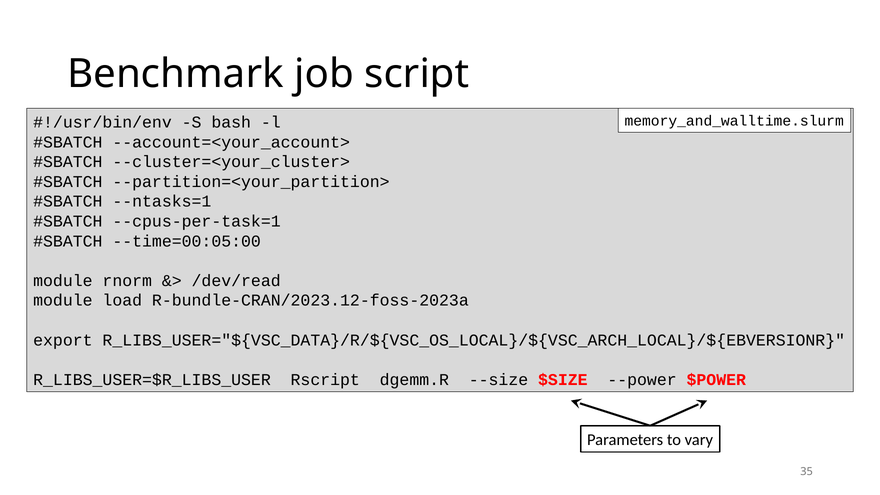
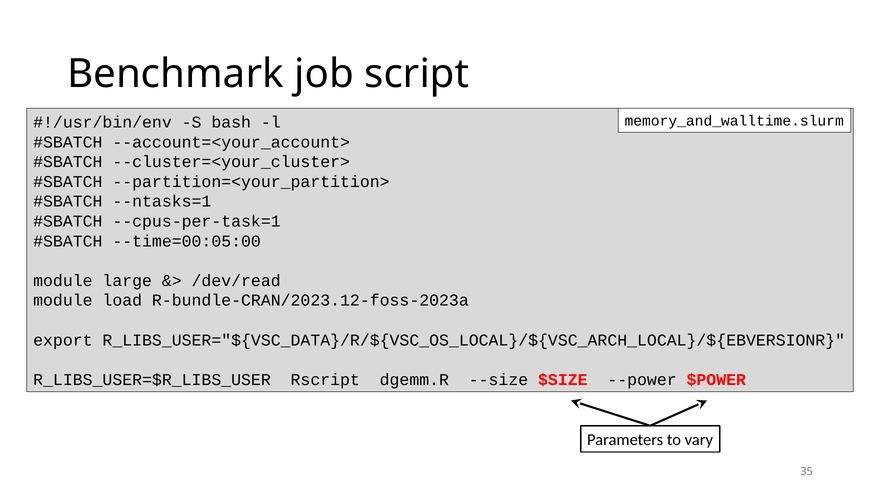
rnorm: rnorm -> large
